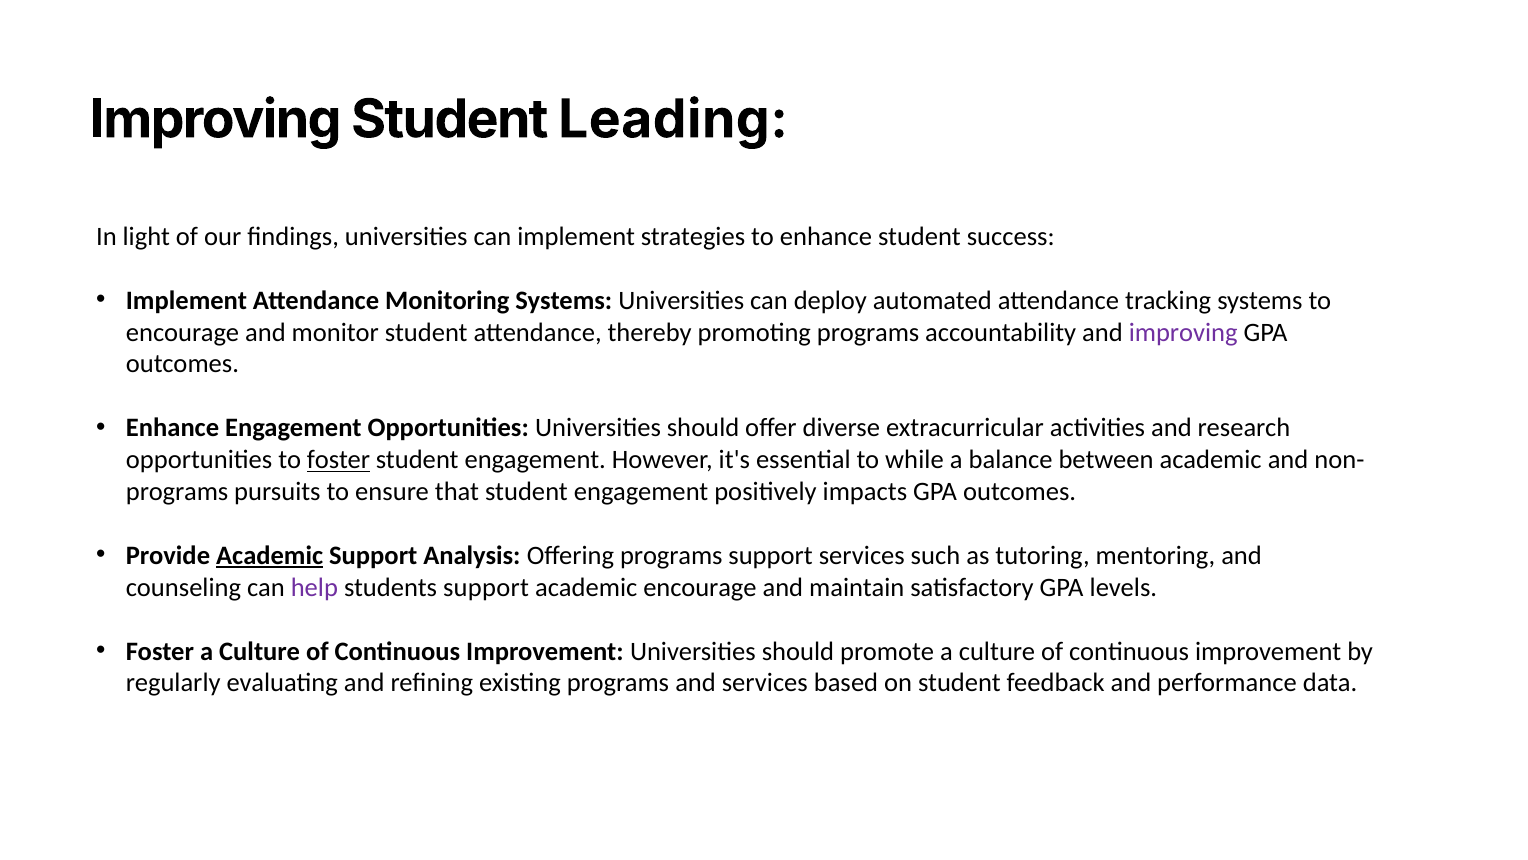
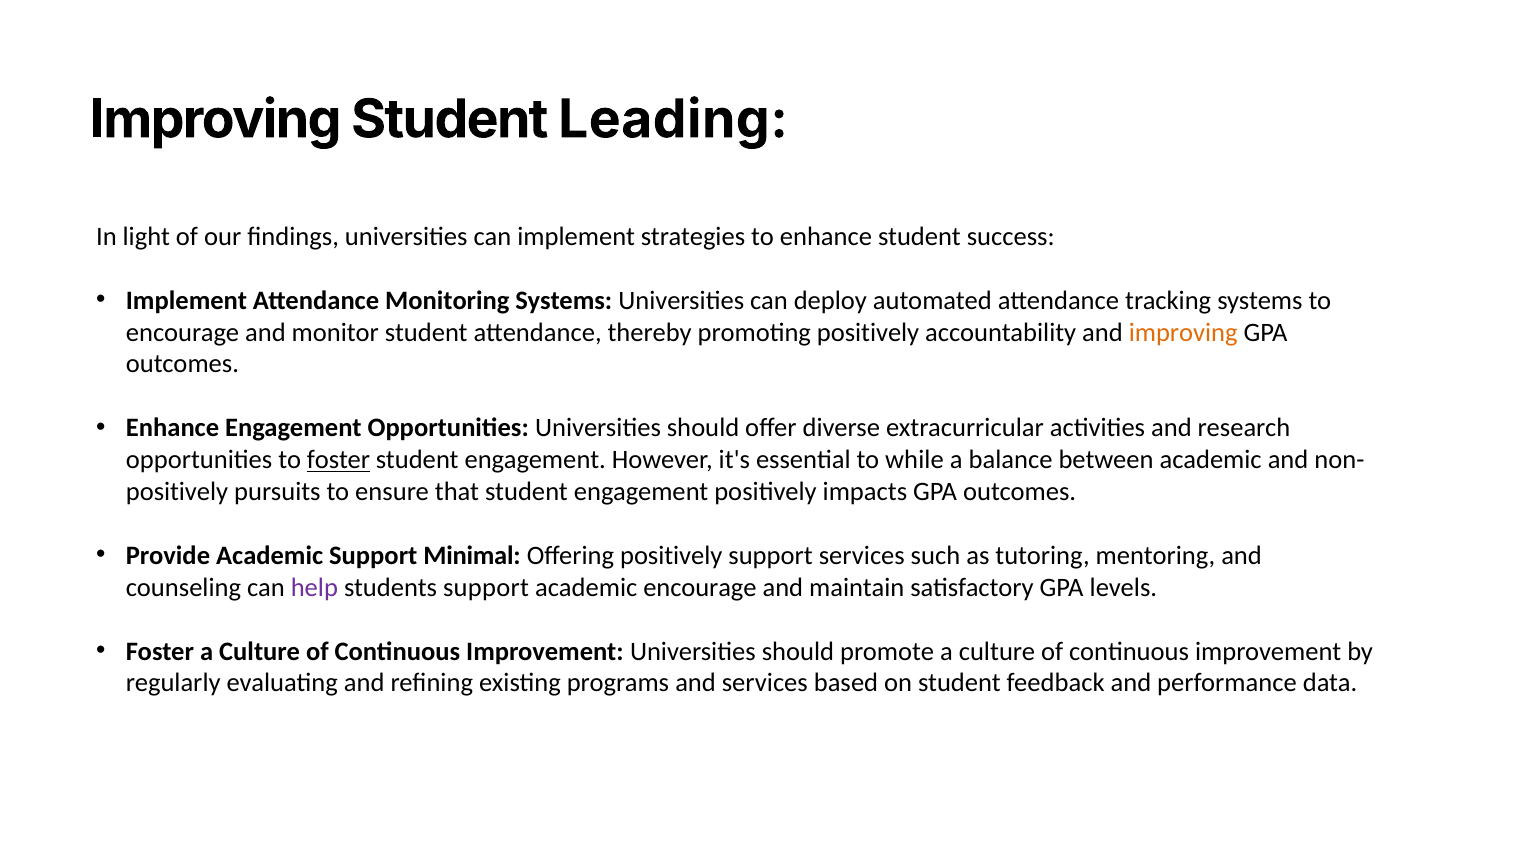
promoting programs: programs -> positively
improving at (1183, 332) colour: purple -> orange
programs at (177, 492): programs -> positively
Academic at (270, 555) underline: present -> none
Analysis: Analysis -> Minimal
Offering programs: programs -> positively
